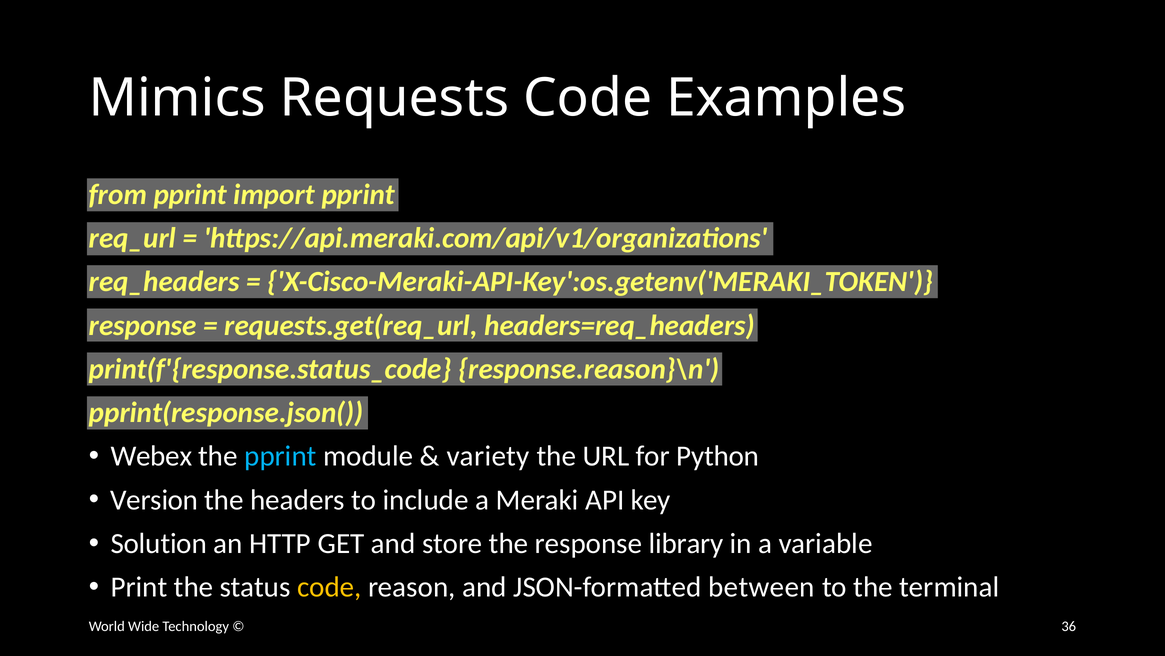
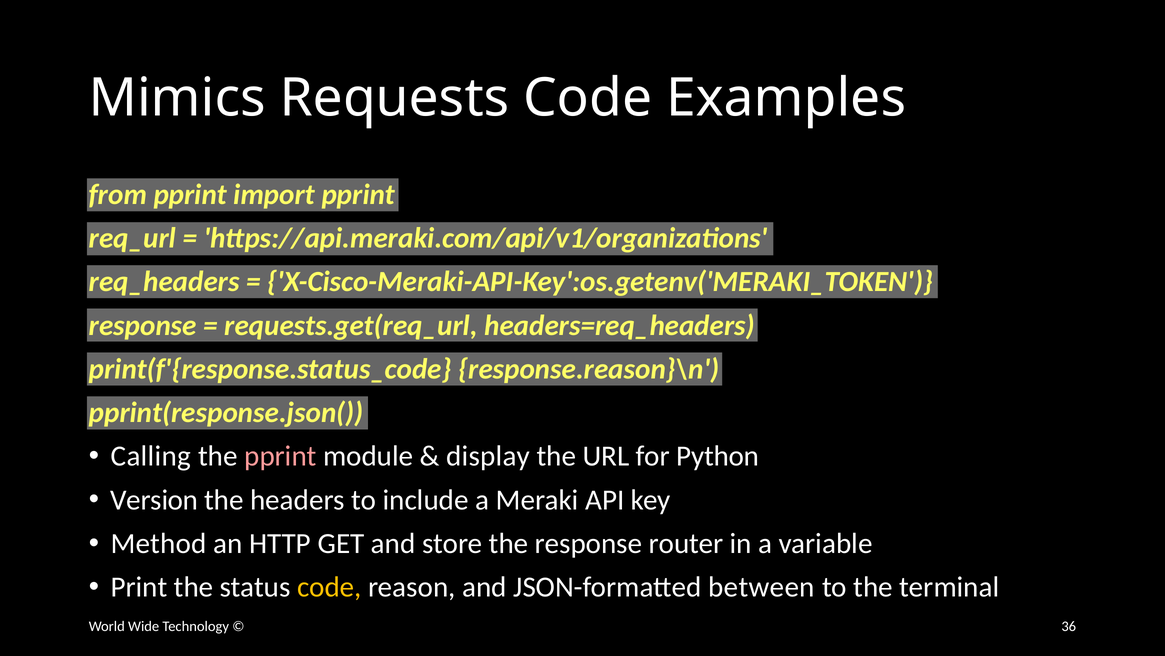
Webex: Webex -> Calling
pprint at (280, 456) colour: light blue -> pink
variety: variety -> display
Solution: Solution -> Method
library: library -> router
